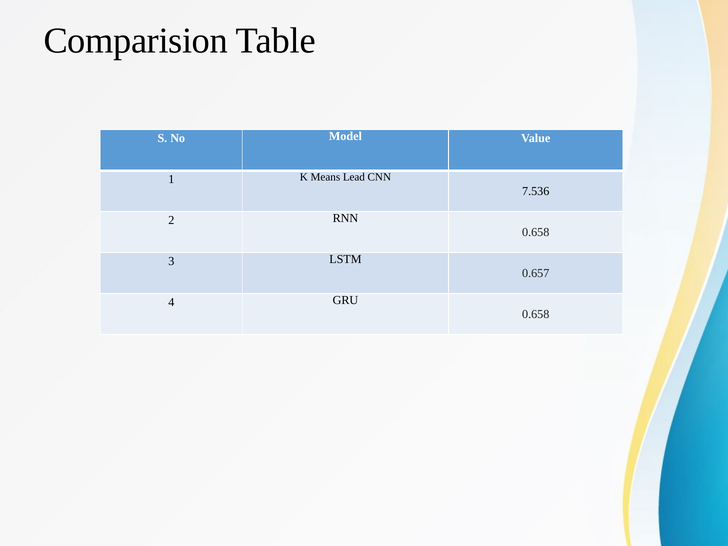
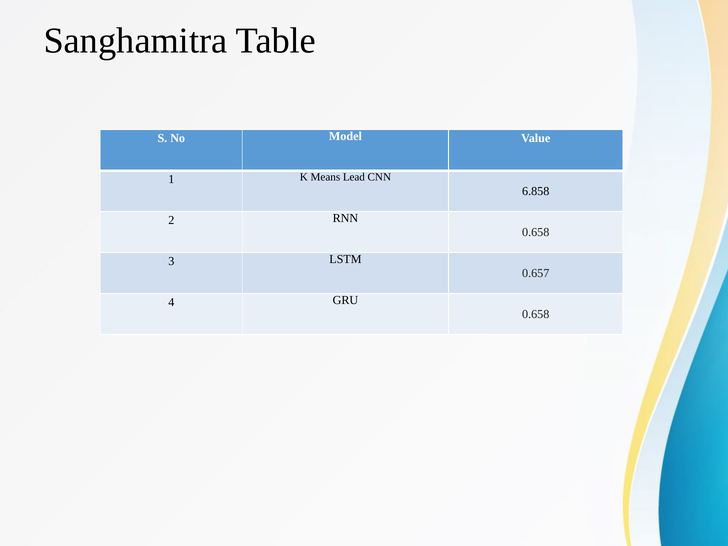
Comparision: Comparision -> Sanghamitra
7.536: 7.536 -> 6.858
